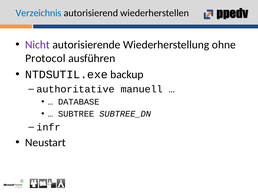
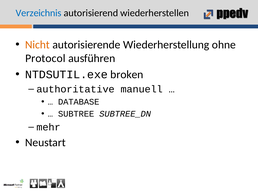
Nicht colour: purple -> orange
backup: backup -> broken
infr: infr -> mehr
